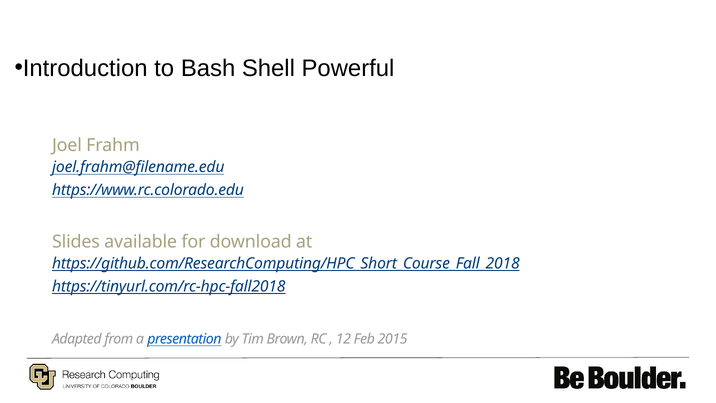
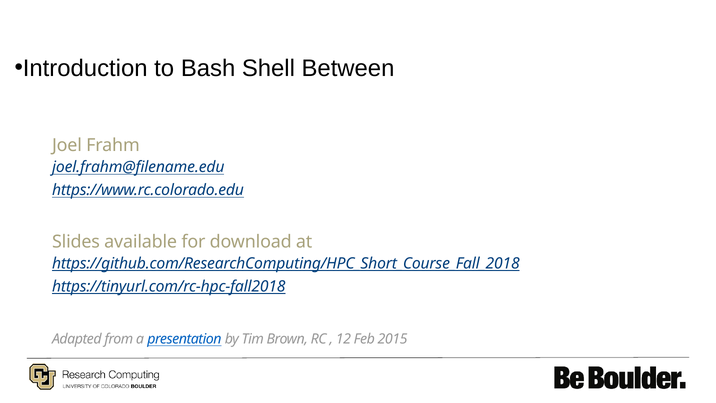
Powerful: Powerful -> Between
